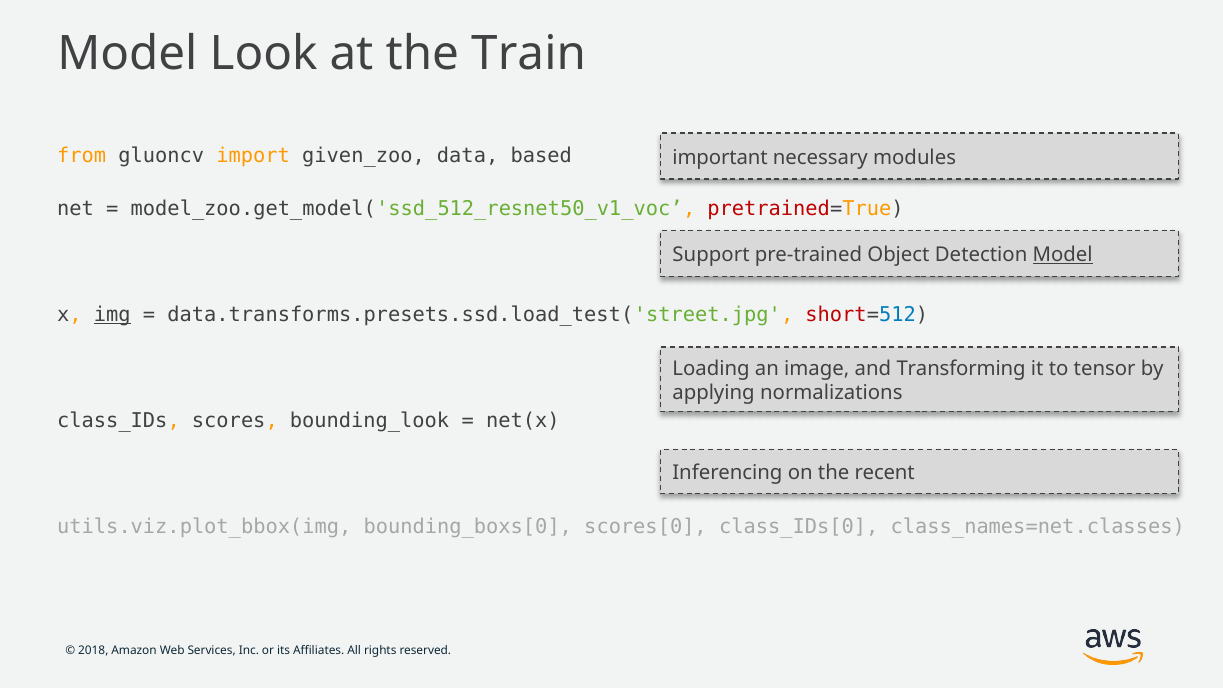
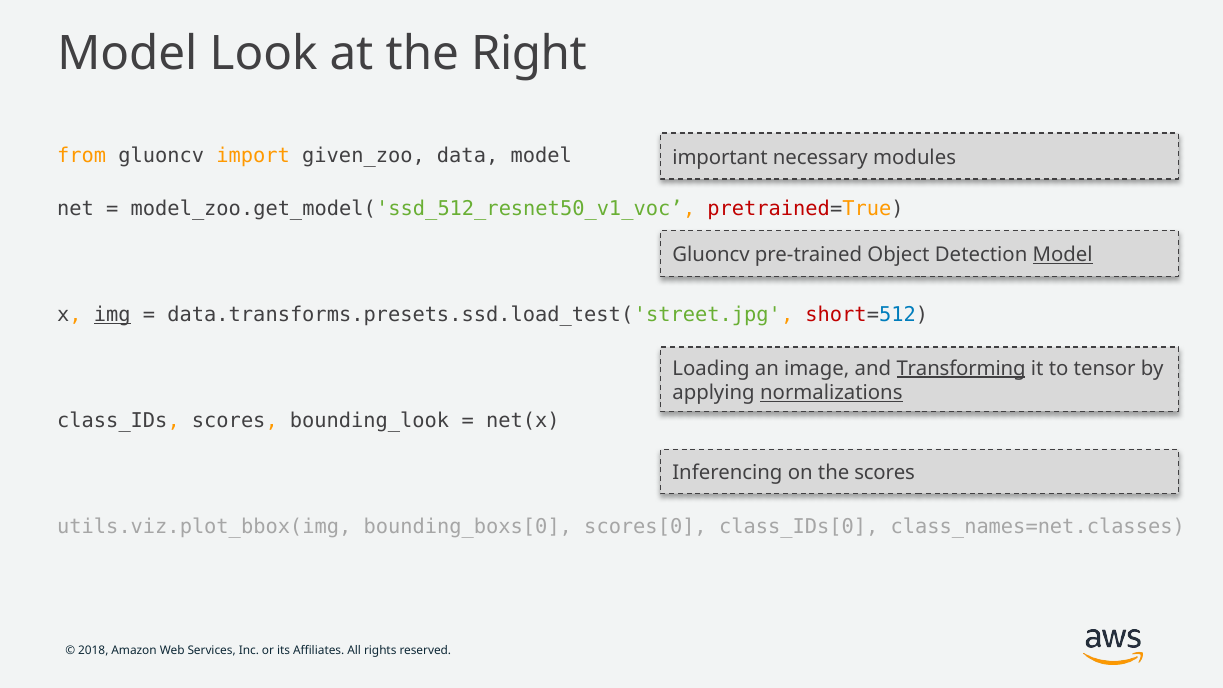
Train: Train -> Right
data based: based -> model
Support at (711, 255): Support -> Gluoncv
Transforming underline: none -> present
normalizations underline: none -> present
the recent: recent -> scores
